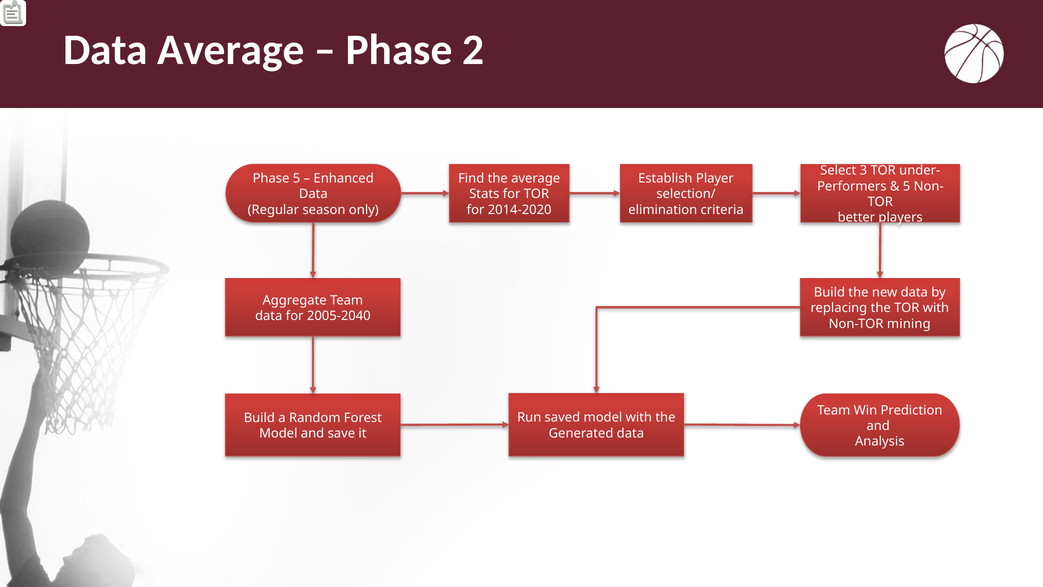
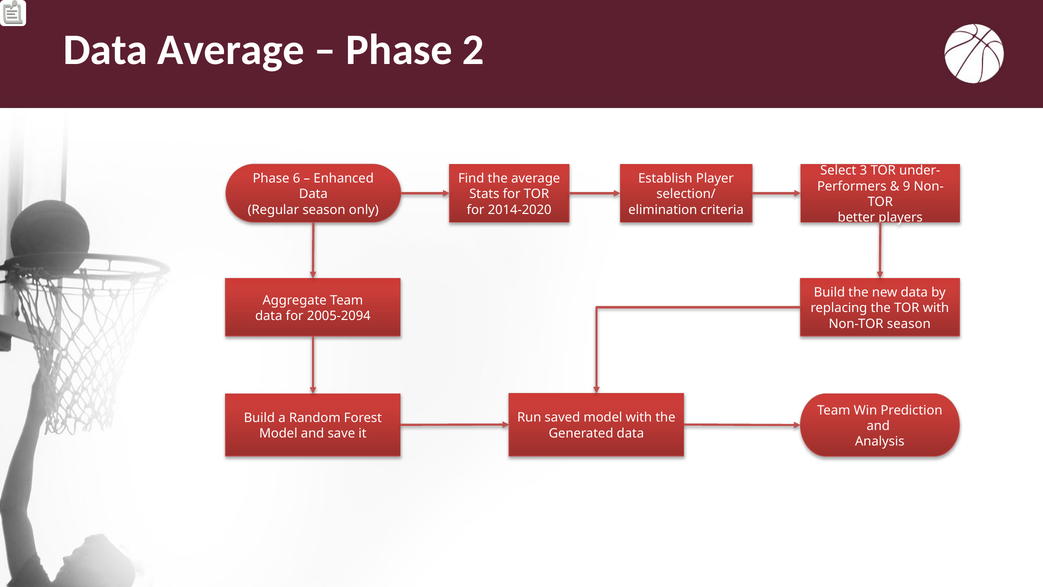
Phase 5: 5 -> 6
5 at (907, 186): 5 -> 9
2005-2040: 2005-2040 -> 2005-2094
Non-TOR mining: mining -> season
